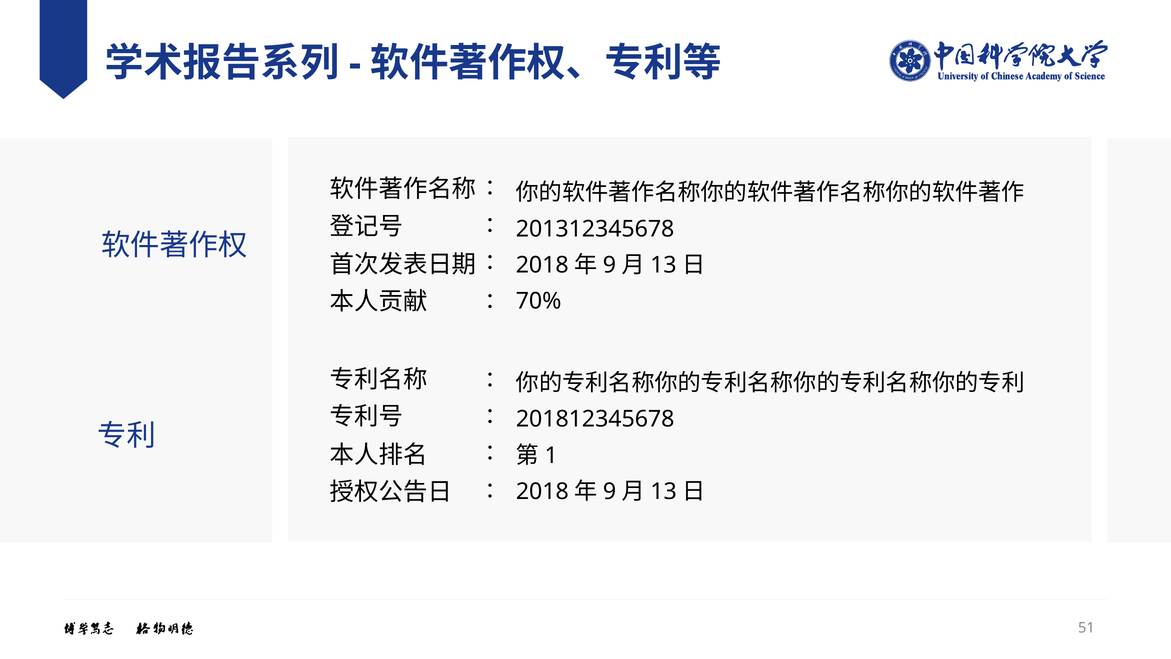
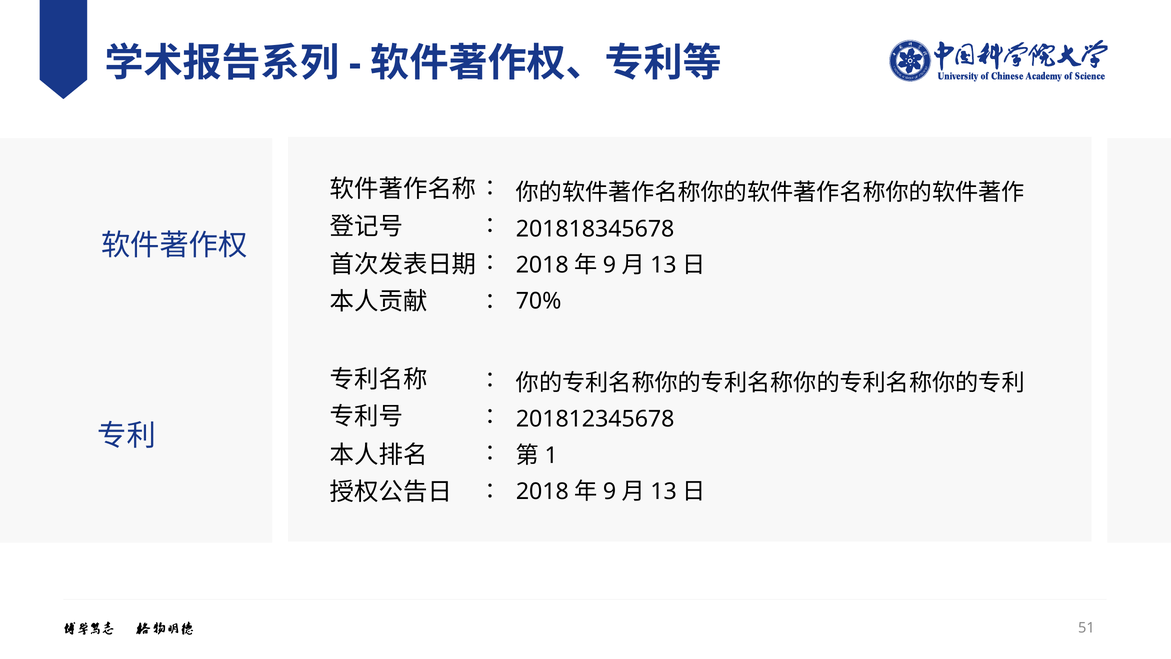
201312345678: 201312345678 -> 201818345678
